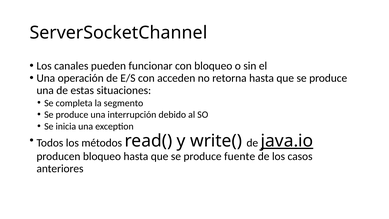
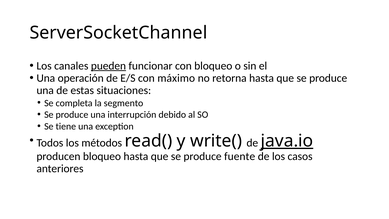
pueden underline: none -> present
acceden: acceden -> máximo
inicia: inicia -> tiene
